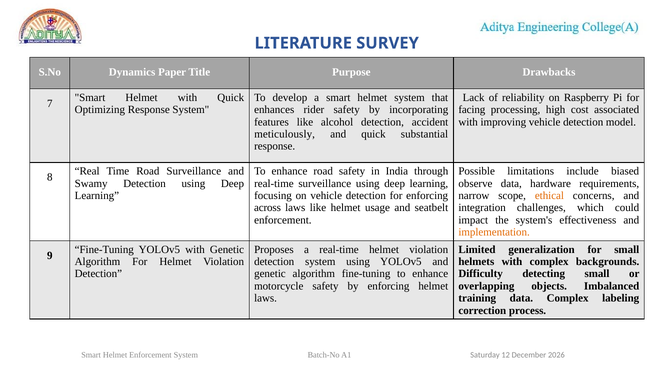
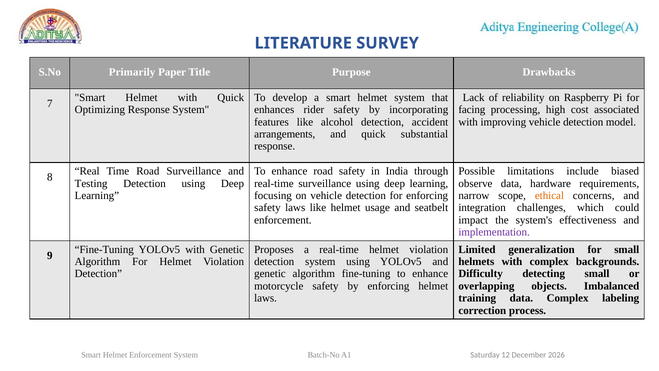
Dynamics: Dynamics -> Primarily
meticulously: meticulously -> arrangements
Swamy: Swamy -> Testing
across at (268, 208): across -> safety
implementation colour: orange -> purple
